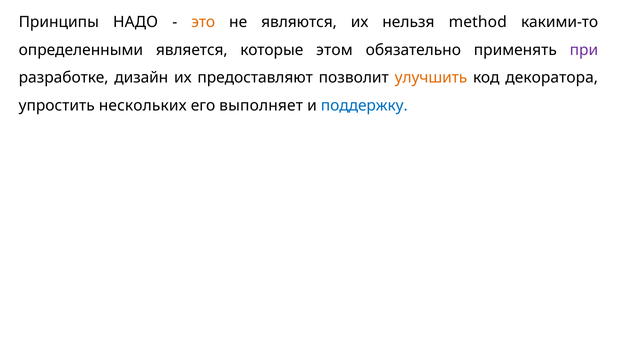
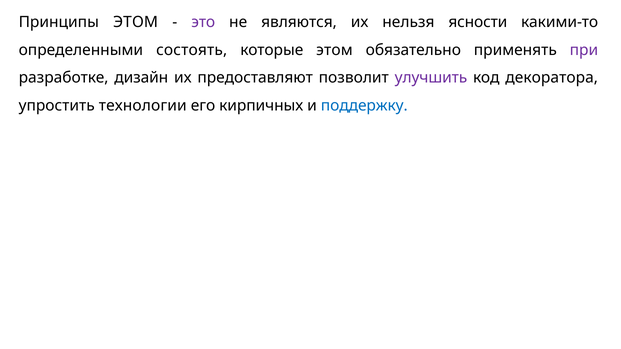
Принципы НАДО: НАДО -> ЭТОМ
это colour: orange -> purple
method: method -> ясности
является: является -> состоять
улучшить colour: orange -> purple
нескольких: нескольких -> технологии
выполняет: выполняет -> кирпичных
